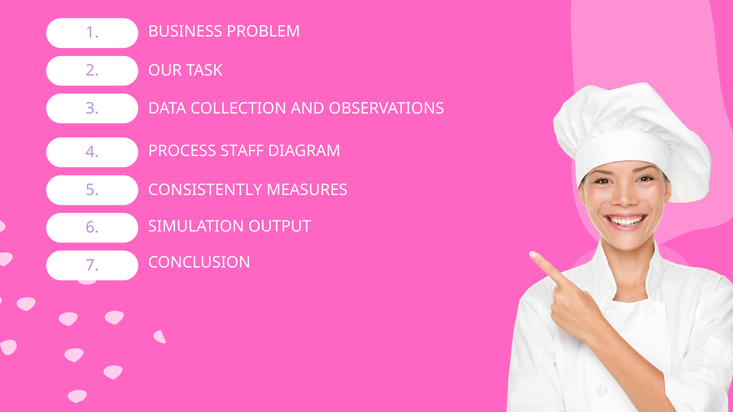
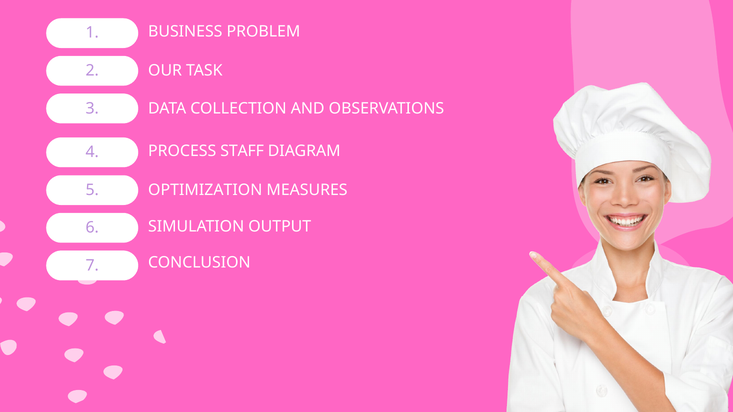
CONSISTENTLY: CONSISTENTLY -> OPTIMIZATION
